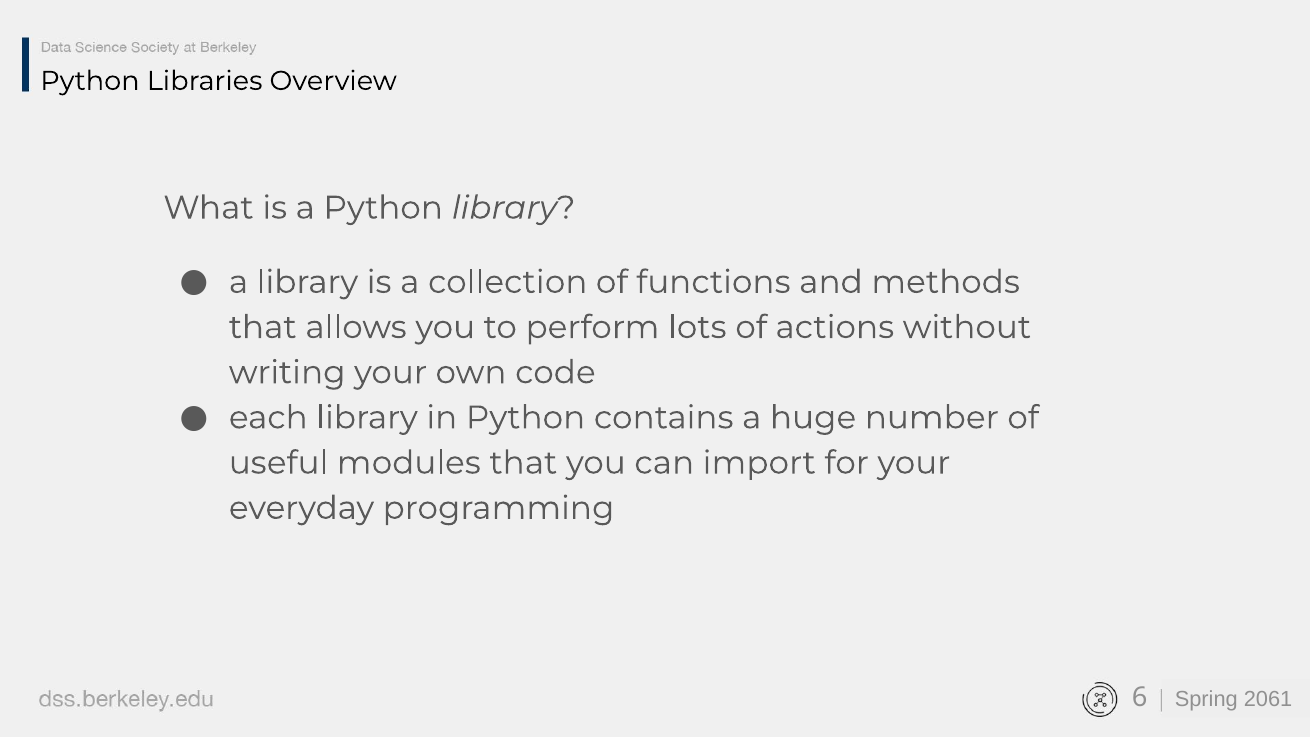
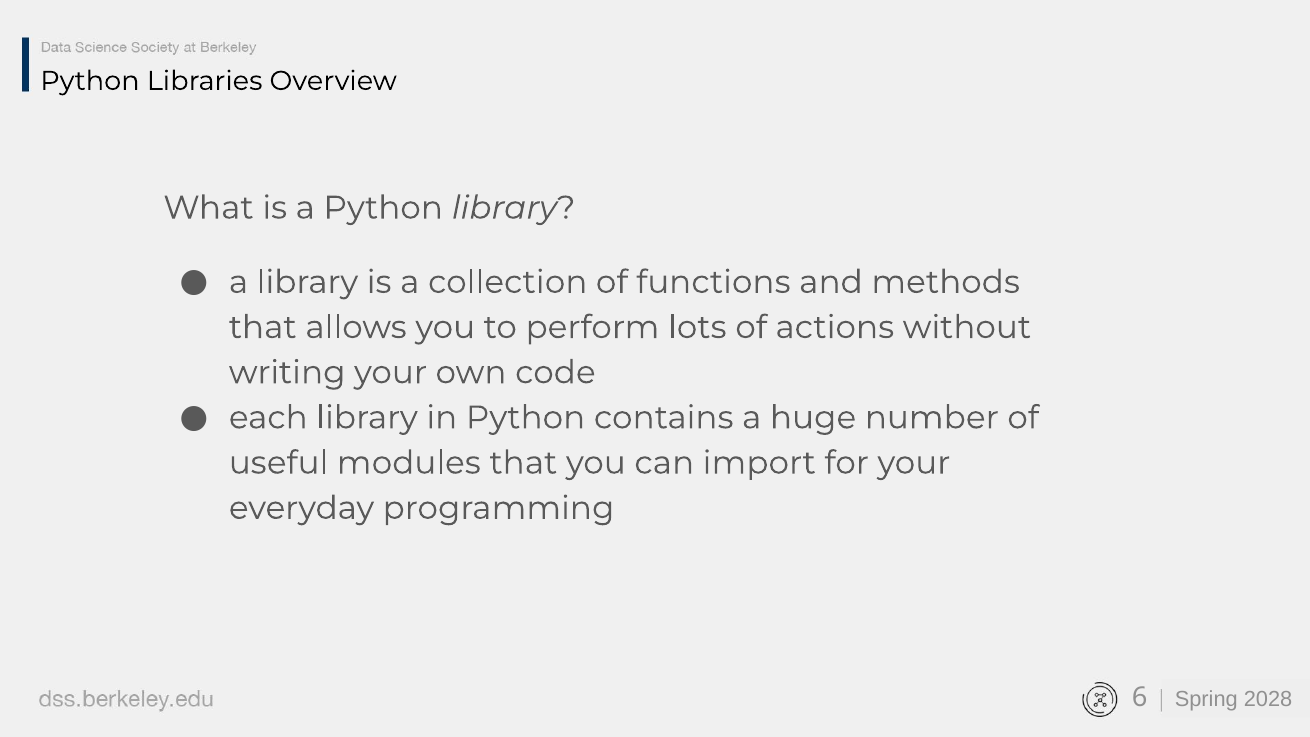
2061: 2061 -> 2028
